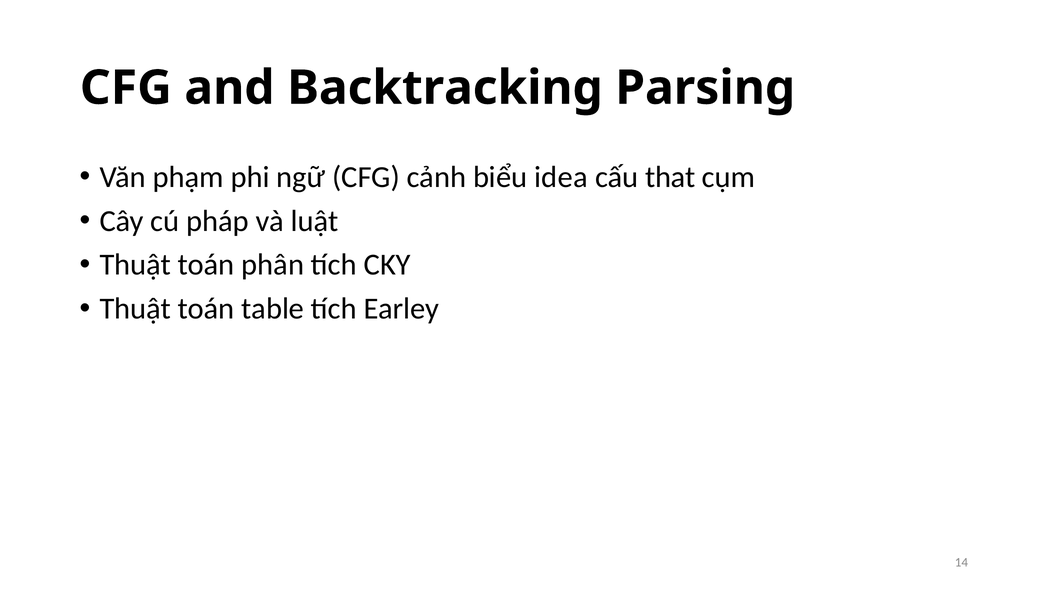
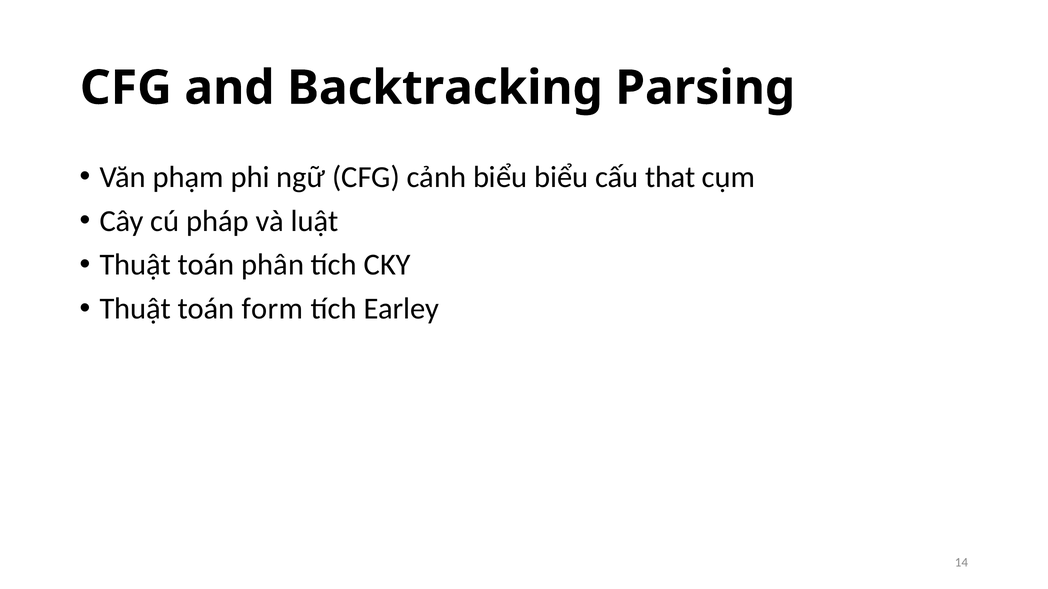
biểu idea: idea -> biểu
table: table -> form
